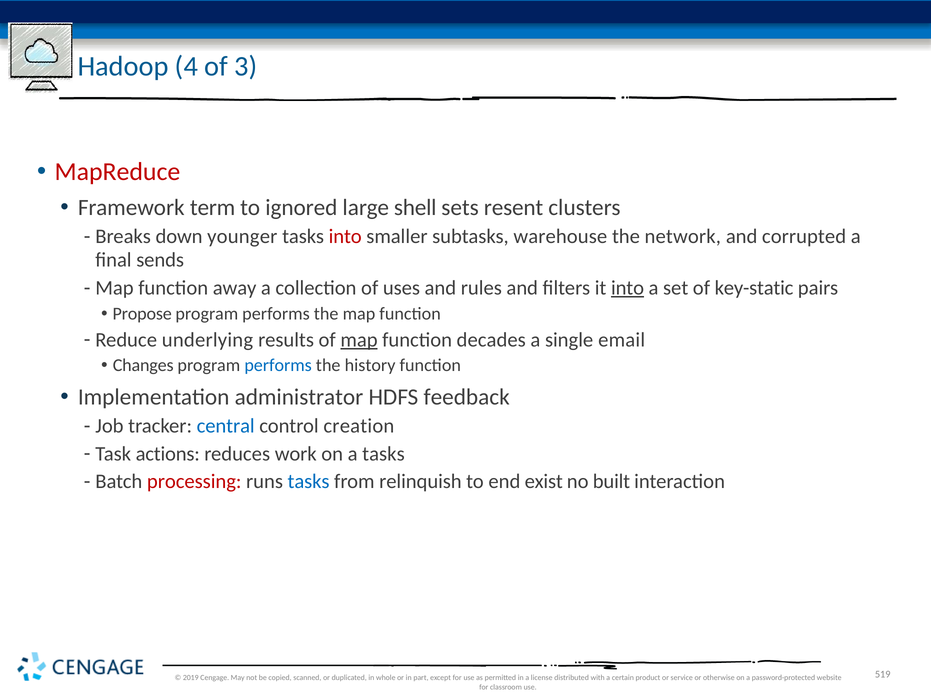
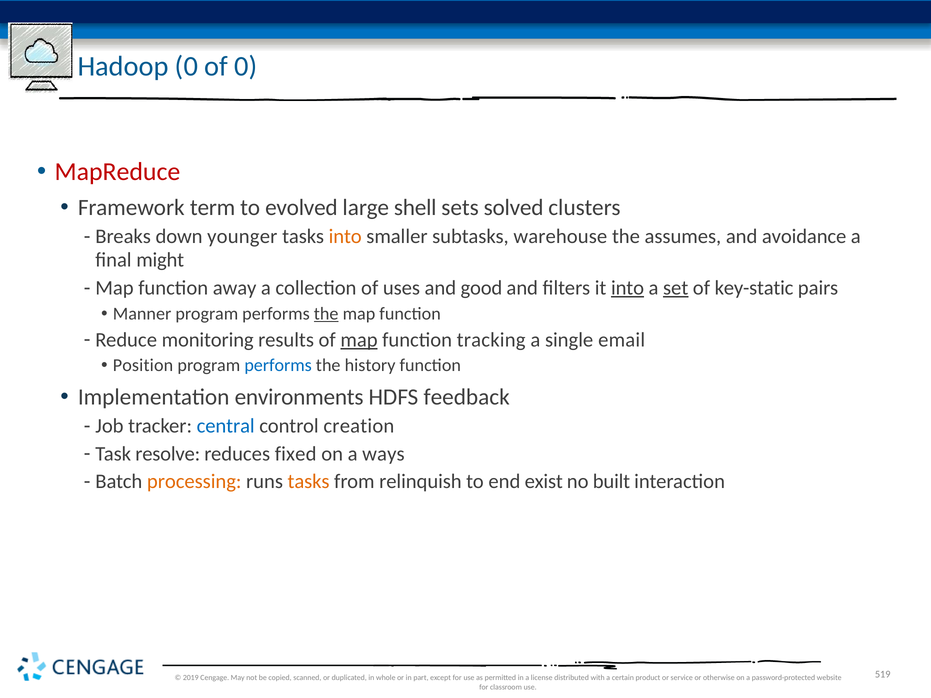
Hadoop 4: 4 -> 0
of 3: 3 -> 0
ignored: ignored -> evolved
resent: resent -> solved
into at (345, 237) colour: red -> orange
network: network -> assumes
corrupted: corrupted -> avoidance
sends: sends -> might
rules: rules -> good
set underline: none -> present
Propose: Propose -> Manner
the at (326, 314) underline: none -> present
underlying: underlying -> monitoring
decades: decades -> tracking
Changes: Changes -> Position
administrator: administrator -> environments
actions: actions -> resolve
work: work -> fixed
a tasks: tasks -> ways
processing colour: red -> orange
tasks at (309, 482) colour: blue -> orange
